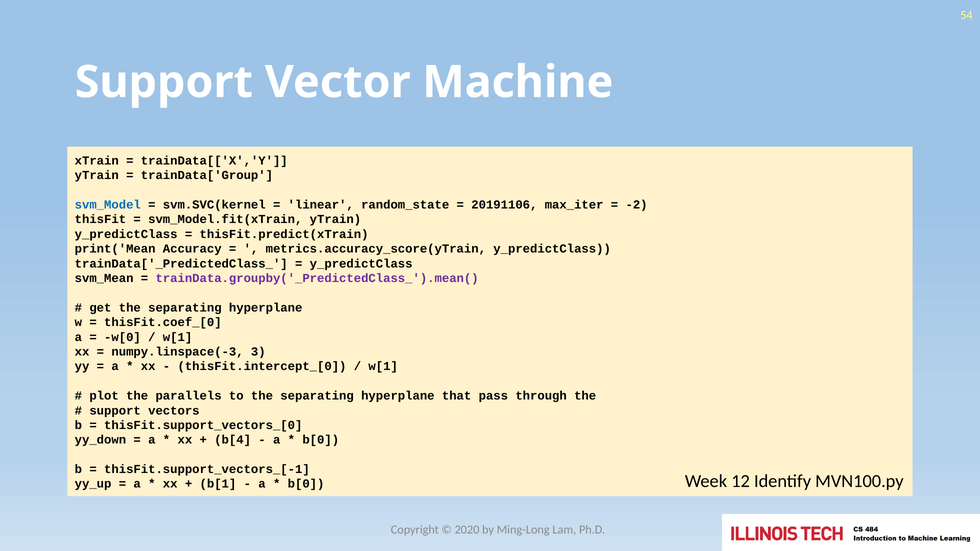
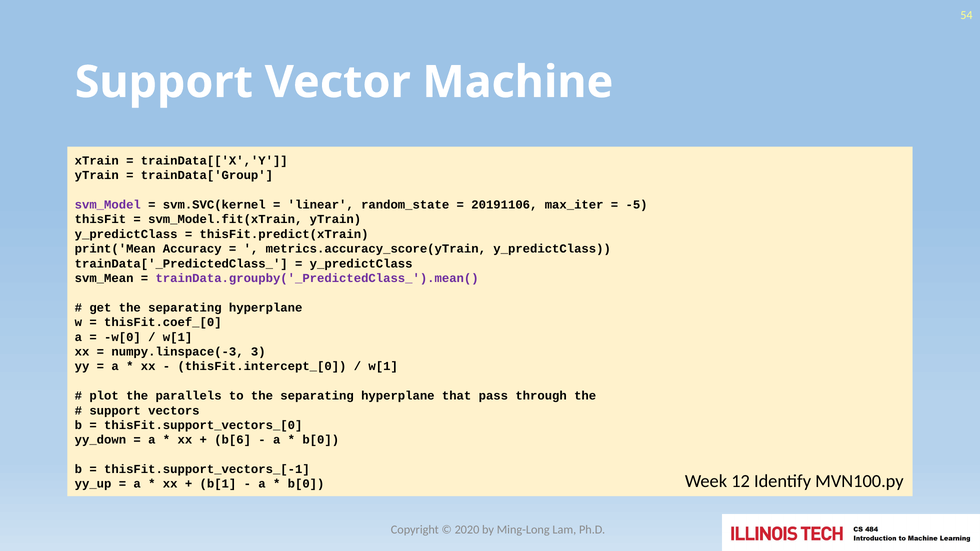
svm_Model colour: blue -> purple
-2: -2 -> -5
b[4: b[4 -> b[6
